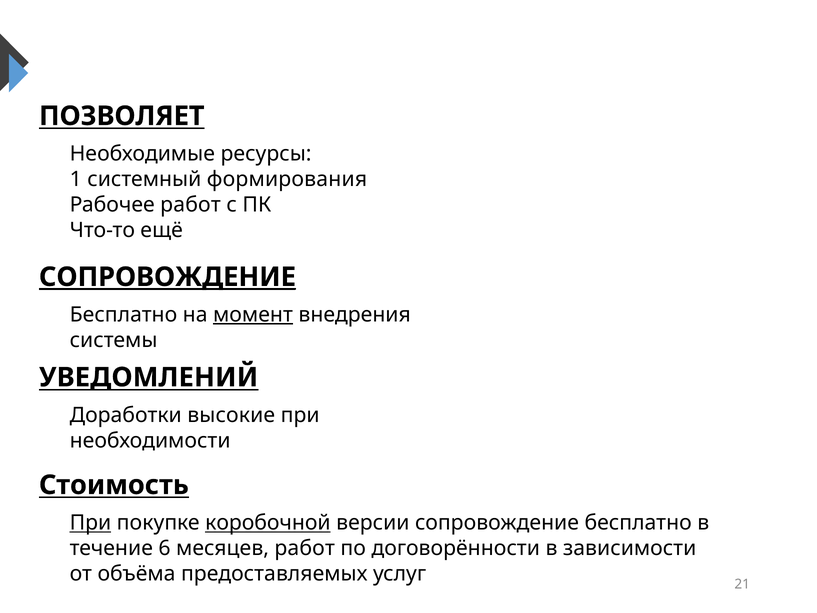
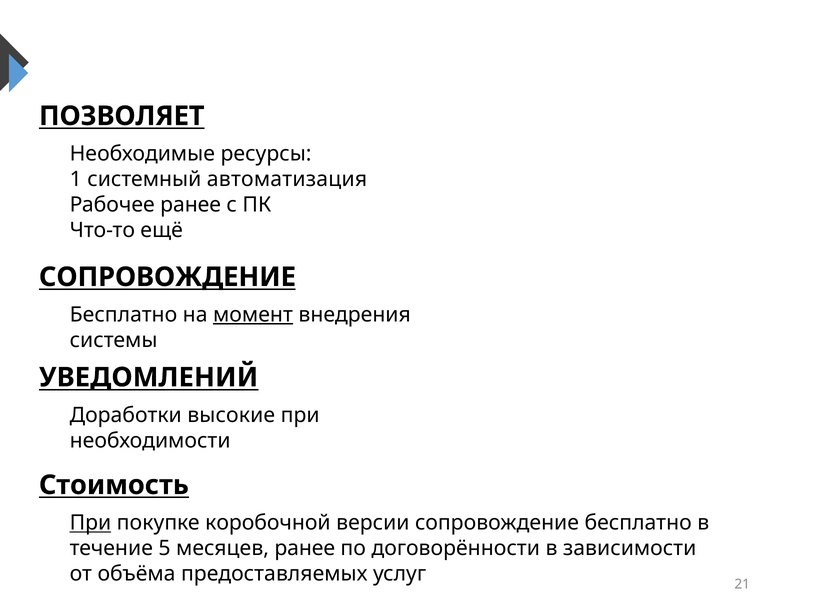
формирования: формирования -> автоматизация
Рабочее работ: работ -> ранее
СОПРОВОЖДЕНИЕ at (167, 277) underline: present -> none
коробочной underline: present -> none
6: 6 -> 5
месяцев работ: работ -> ранее
